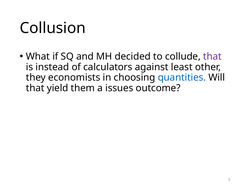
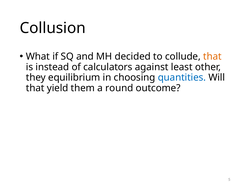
that at (212, 56) colour: purple -> orange
economists: economists -> equilibrium
issues: issues -> round
